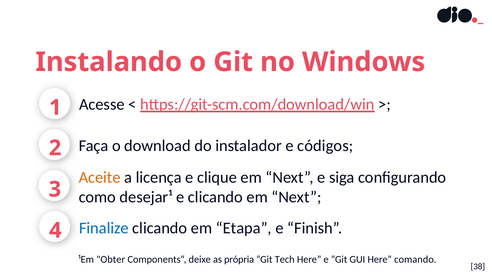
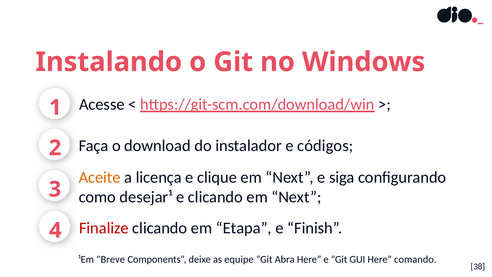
Finalize colour: blue -> red
Obter: Obter -> Breve
própria: própria -> equipe
Tech: Tech -> Abra
